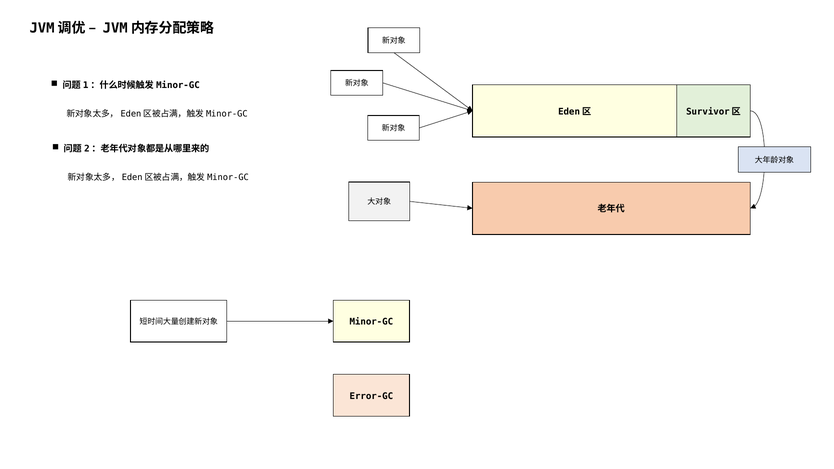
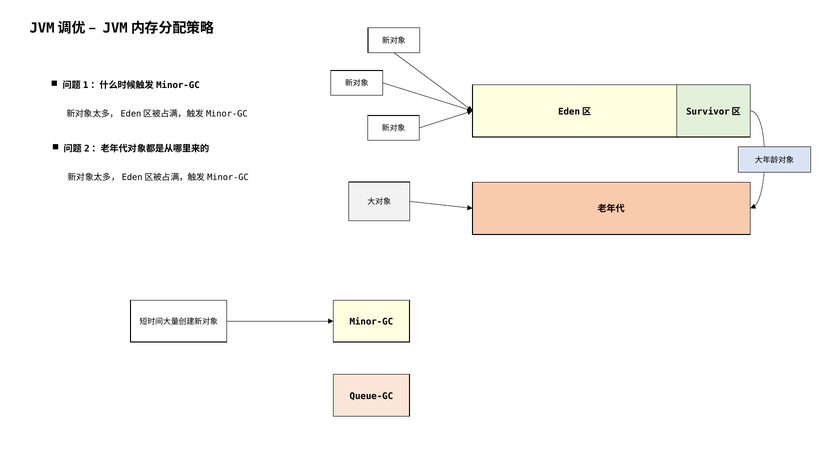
Error-GC: Error-GC -> Queue-GC
